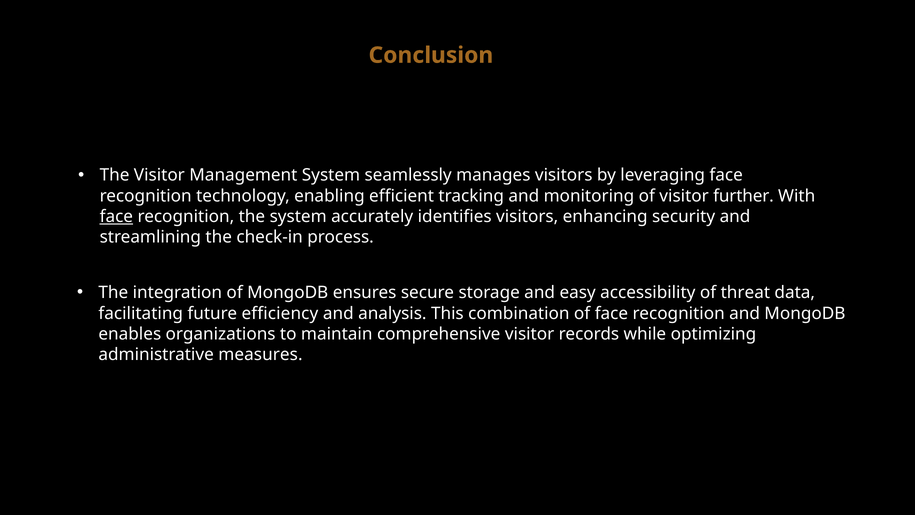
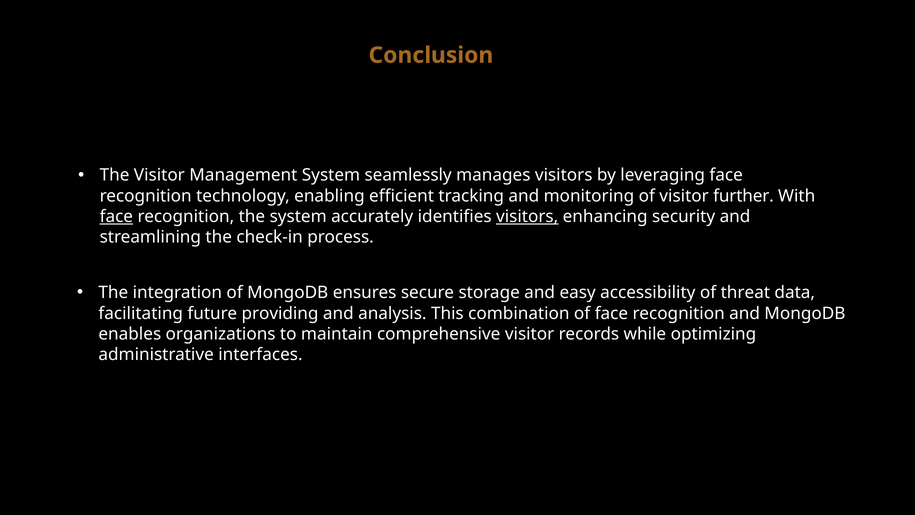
visitors at (527, 216) underline: none -> present
efficiency: efficiency -> providing
measures: measures -> interfaces
